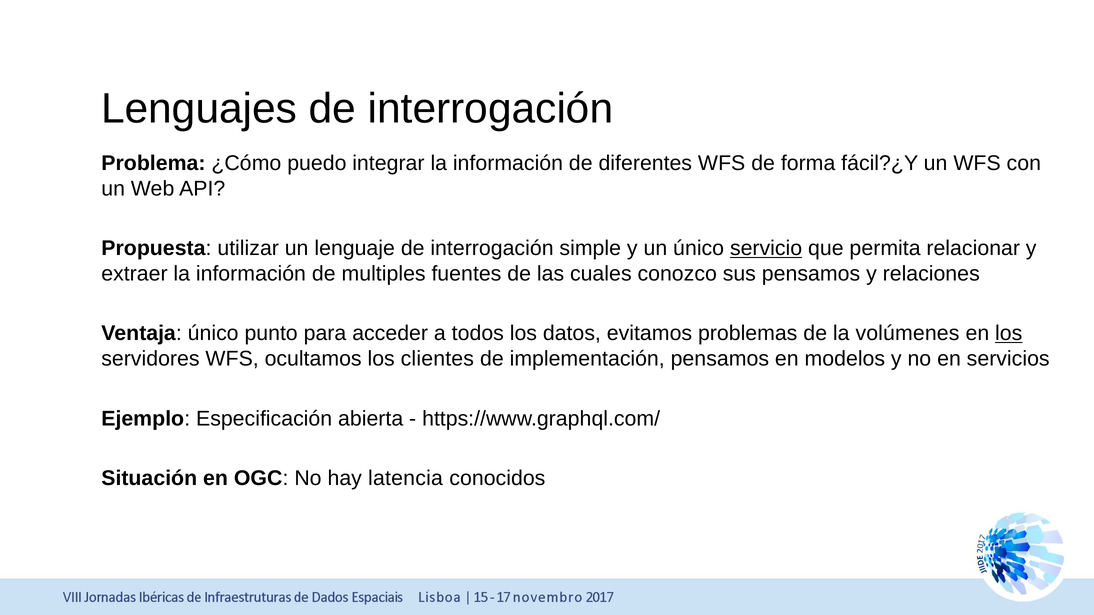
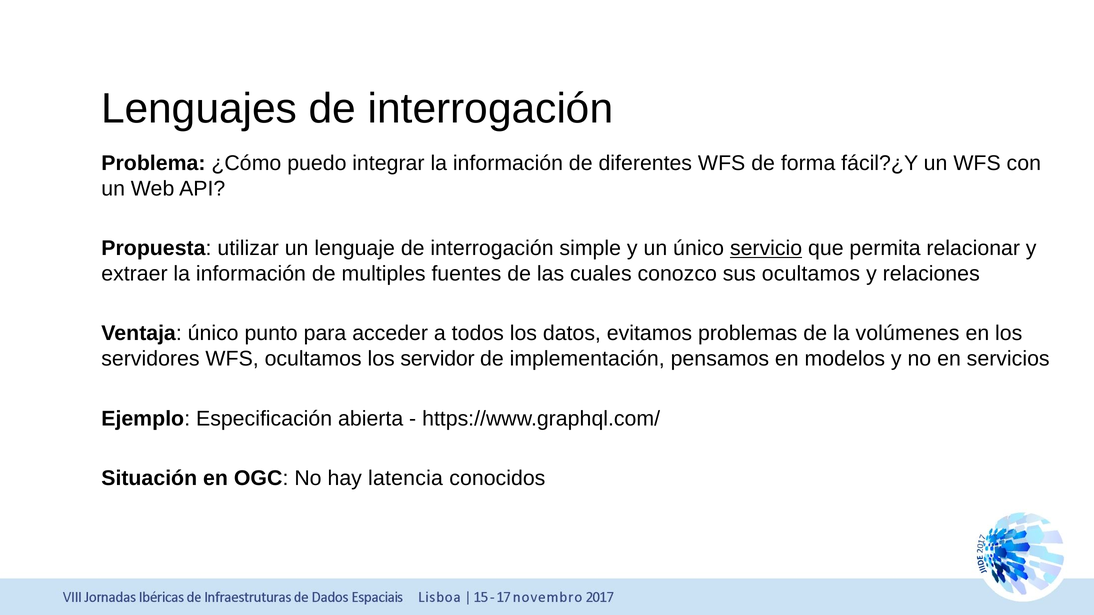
sus pensamos: pensamos -> ocultamos
los at (1009, 334) underline: present -> none
clientes: clientes -> servidor
